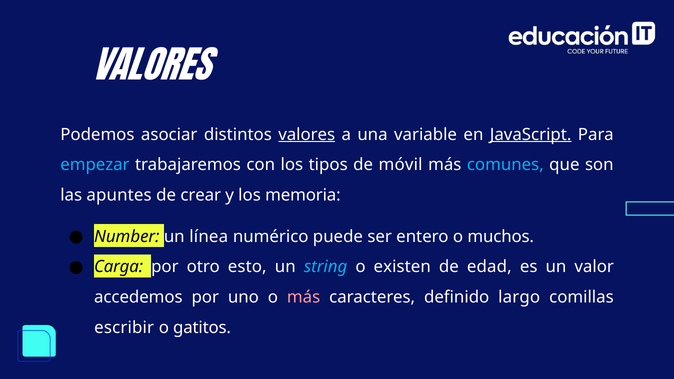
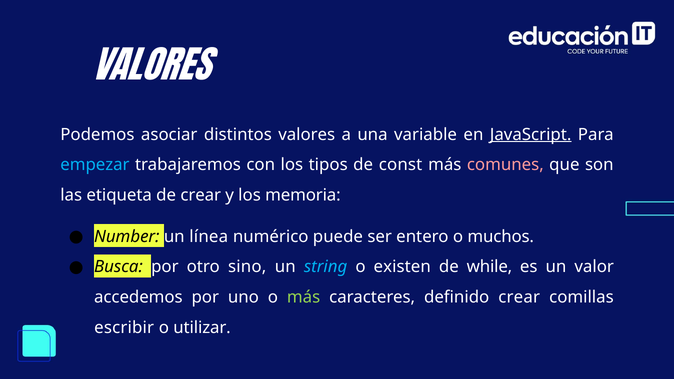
valores at (307, 134) underline: present -> none
móvil: móvil -> const
comunes colour: light blue -> pink
apuntes: apuntes -> etiqueta
Carga: Carga -> Busca
esto: esto -> sino
edad: edad -> while
más at (304, 297) colour: pink -> light green
definido largo: largo -> crear
gatitos: gatitos -> utilizar
